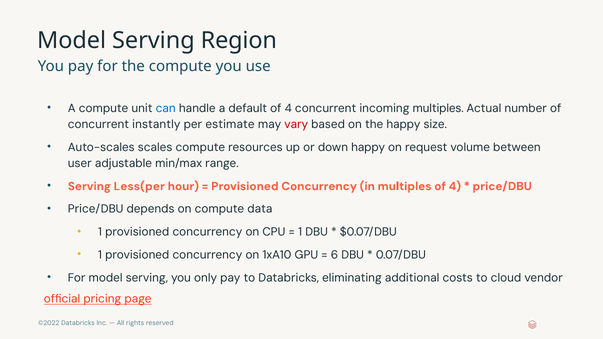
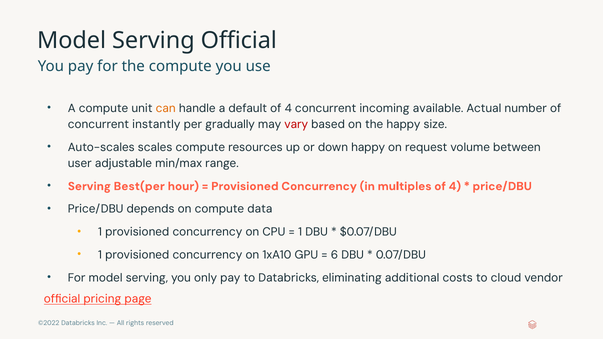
Serving Region: Region -> Official
can colour: blue -> orange
incoming multiples: multiples -> available
estimate: estimate -> gradually
Less(per: Less(per -> Best(per
